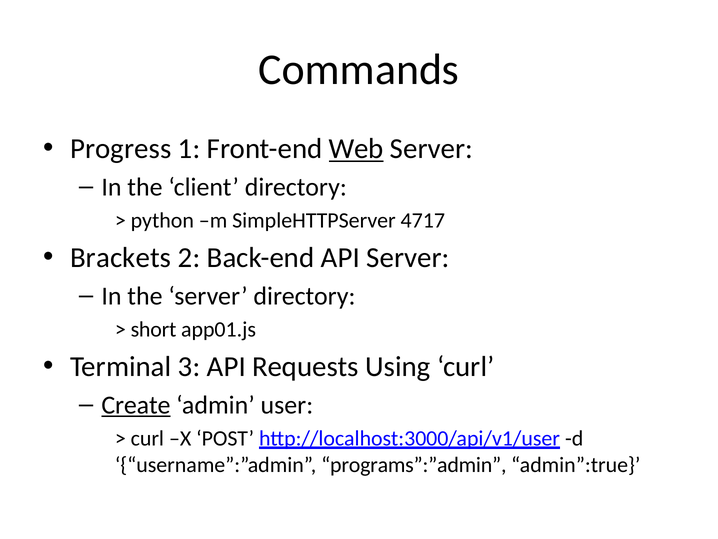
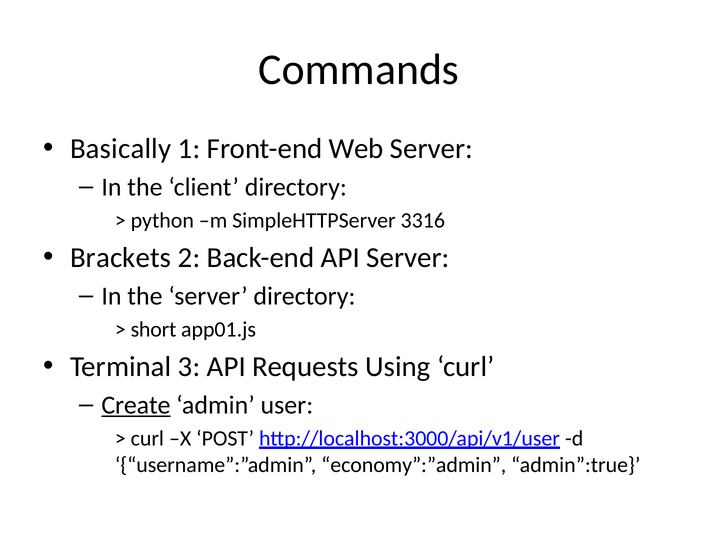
Progress: Progress -> Basically
Web underline: present -> none
4717: 4717 -> 3316
programs”:”admin: programs”:”admin -> economy”:”admin
